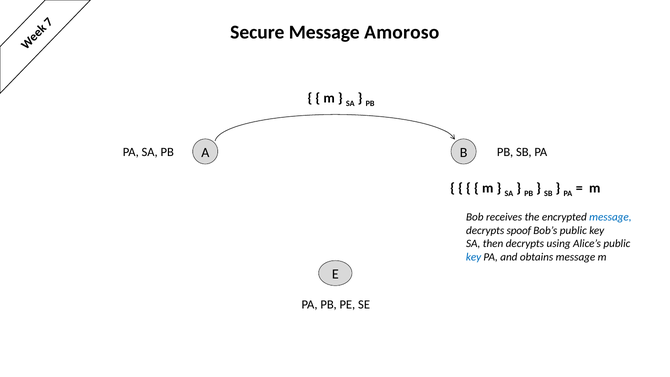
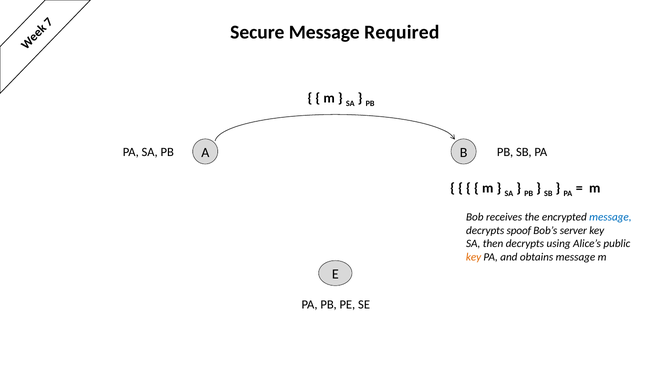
Amoroso: Amoroso -> Required
Bob’s public: public -> server
key at (474, 257) colour: blue -> orange
